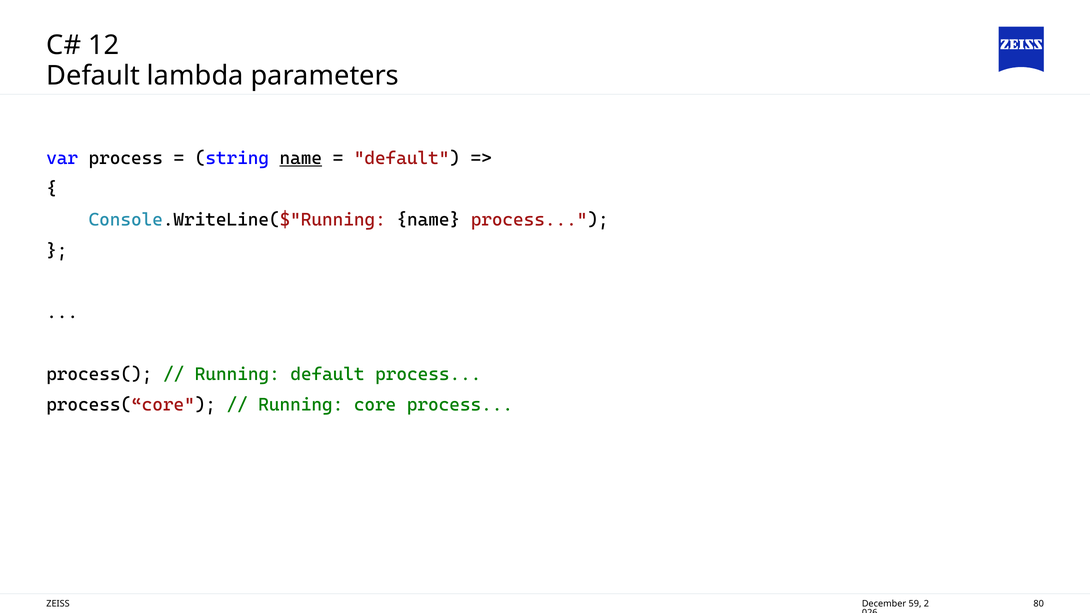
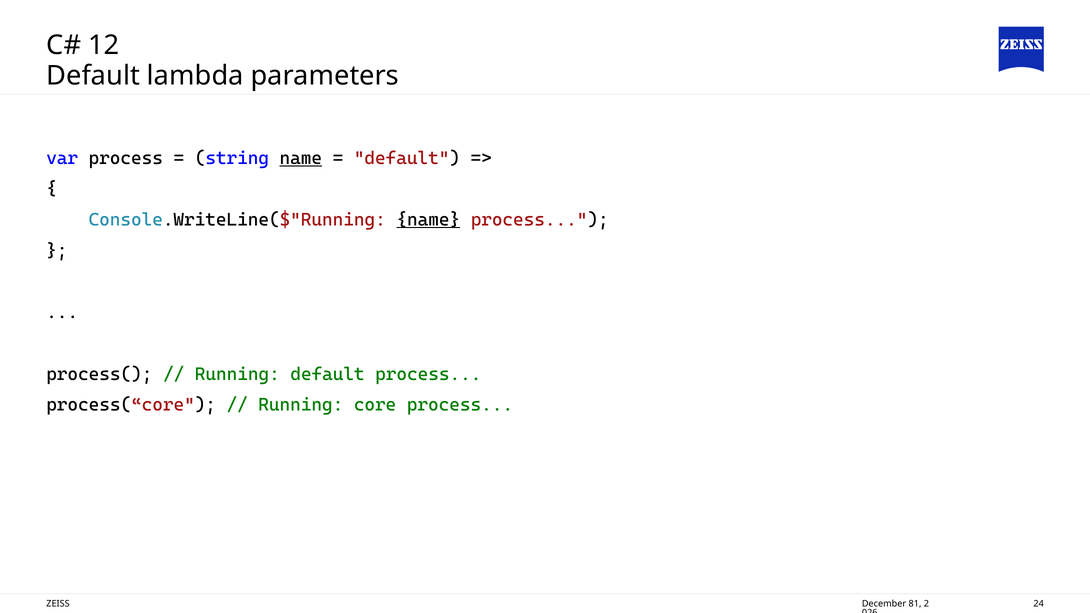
name at (428, 220) underline: none -> present
59: 59 -> 81
80: 80 -> 24
